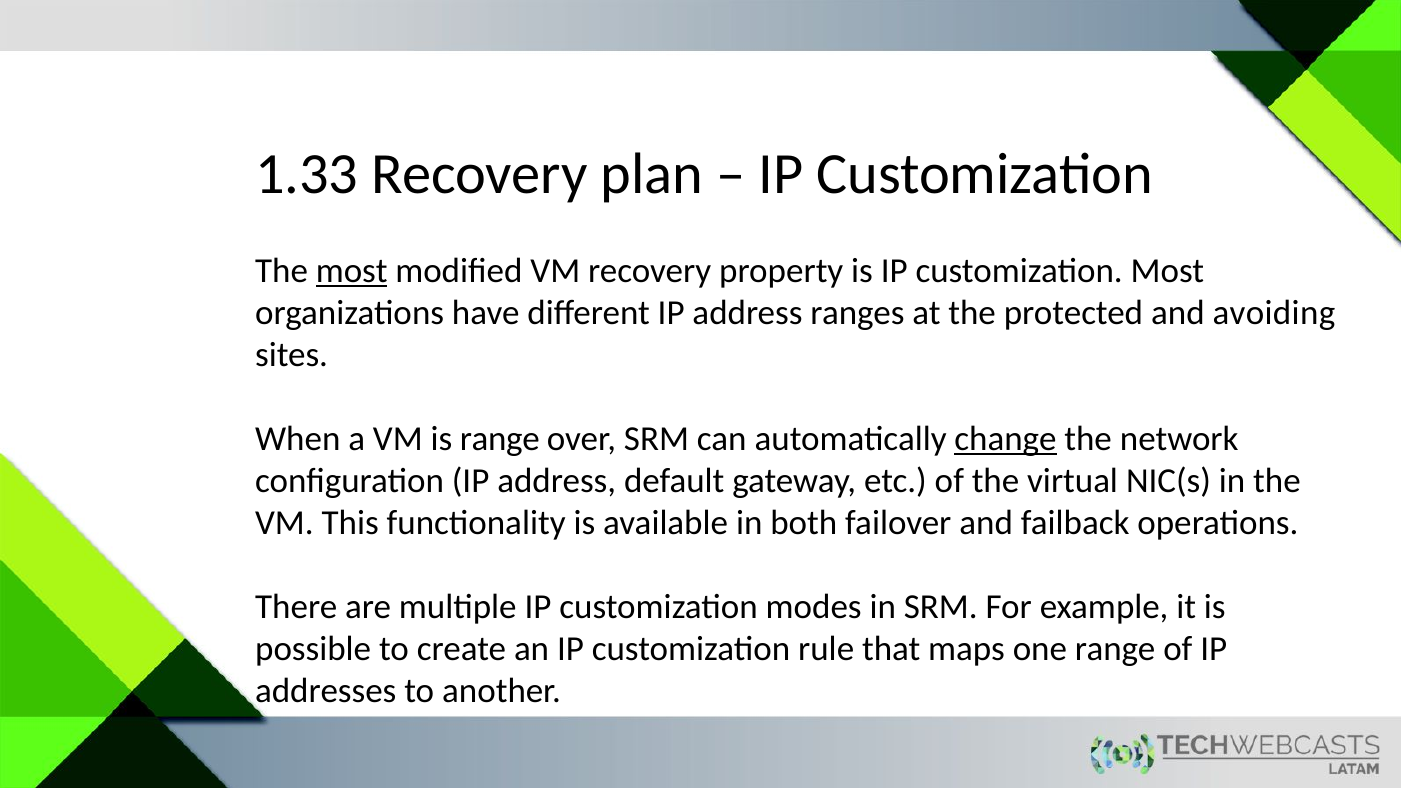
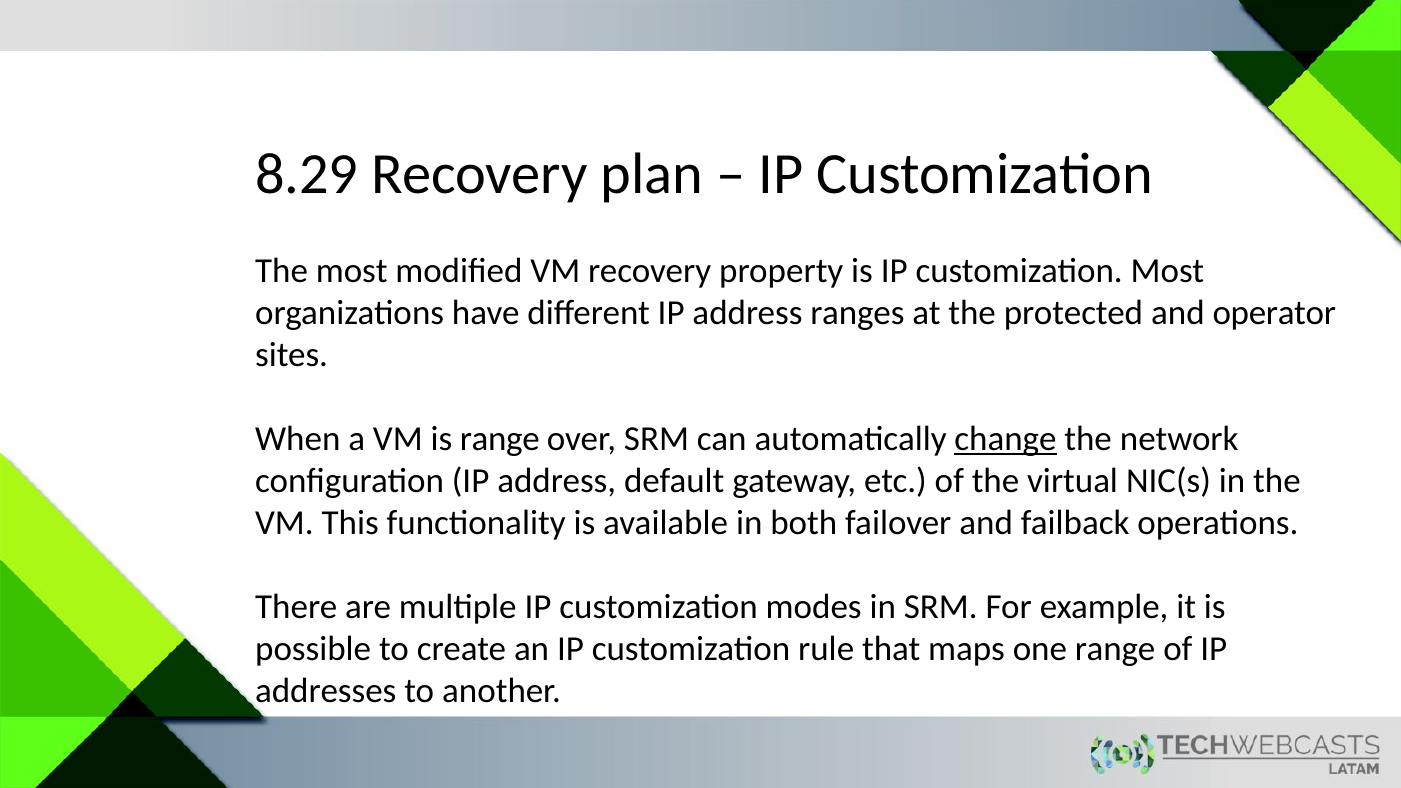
1.33: 1.33 -> 8.29
most at (352, 271) underline: present -> none
avoiding: avoiding -> operator
